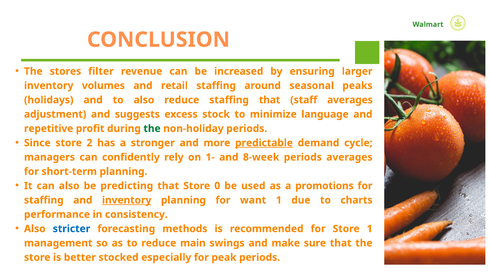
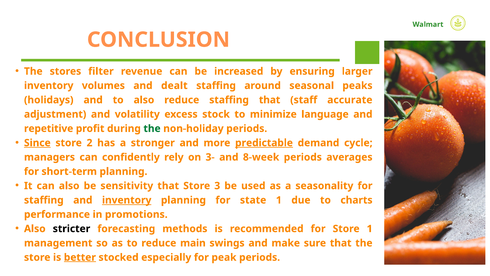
retail: retail -> dealt
staff averages: averages -> accurate
suggests: suggests -> volatility
Since underline: none -> present
1-: 1- -> 3-
predicting: predicting -> sensitivity
0: 0 -> 3
promotions: promotions -> seasonality
want: want -> state
consistency: consistency -> promotions
stricter colour: blue -> black
better underline: none -> present
